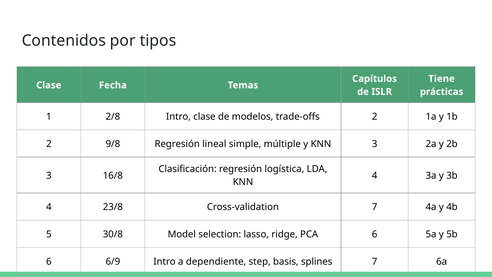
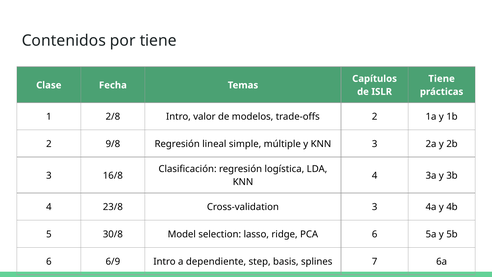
por tipos: tipos -> tiene
Intro clase: clase -> valor
Cross-validation 7: 7 -> 3
